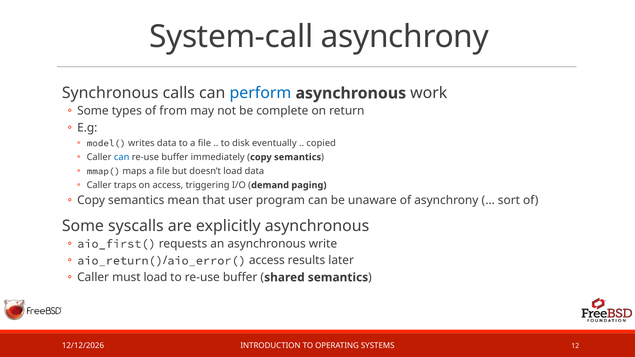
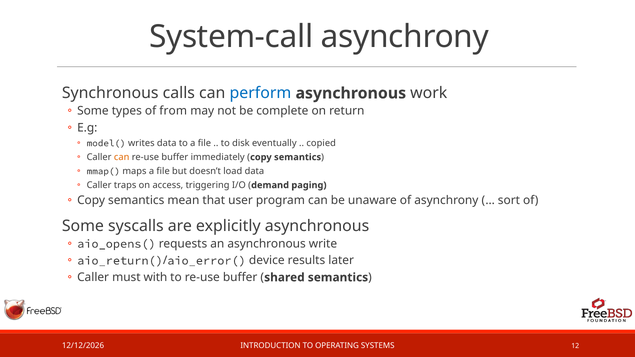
can at (122, 157) colour: blue -> orange
aio_first(: aio_first( -> aio_opens(
aio_return()/aio_error( access: access -> device
must load: load -> with
